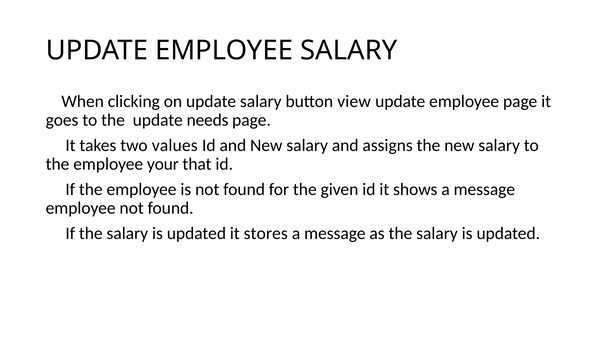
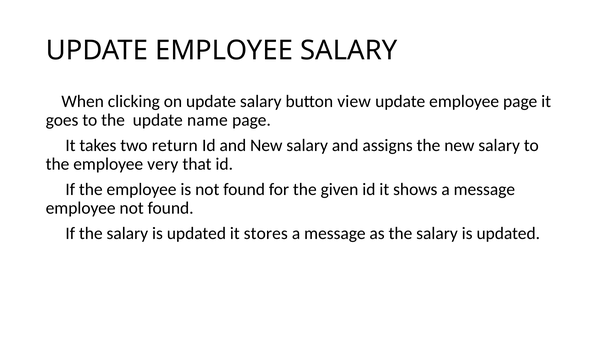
needs: needs -> name
values: values -> return
your: your -> very
